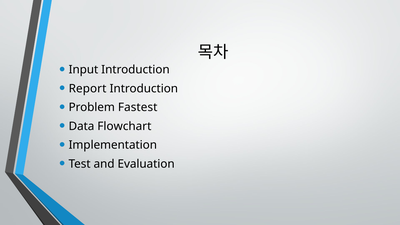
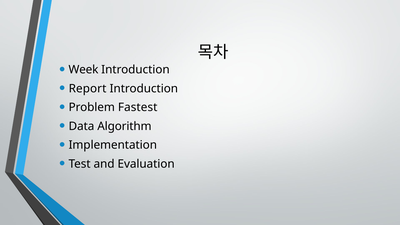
Input: Input -> Week
Flowchart: Flowchart -> Algorithm
